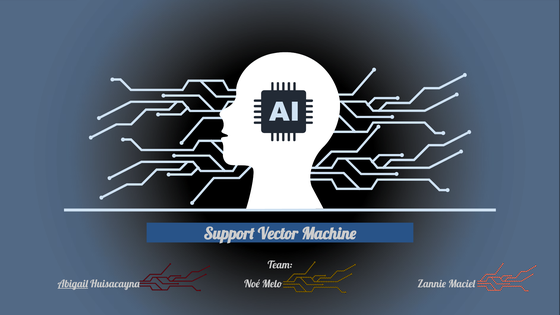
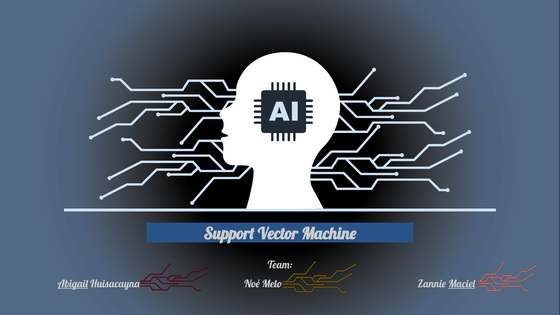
Maciel underline: none -> present
